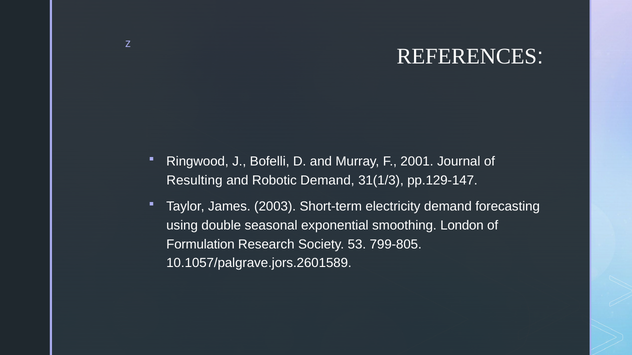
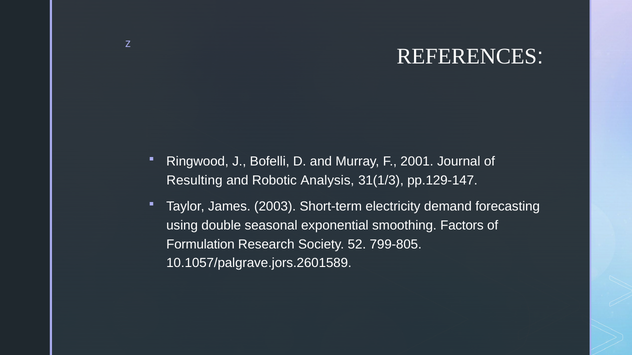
Robotic Demand: Demand -> Analysis
London: London -> Factors
53: 53 -> 52
